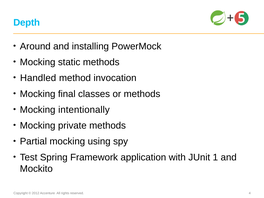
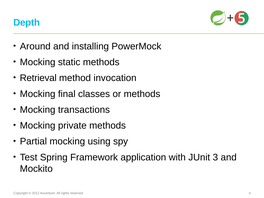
Handled: Handled -> Retrieval
intentionally: intentionally -> transactions
1: 1 -> 3
